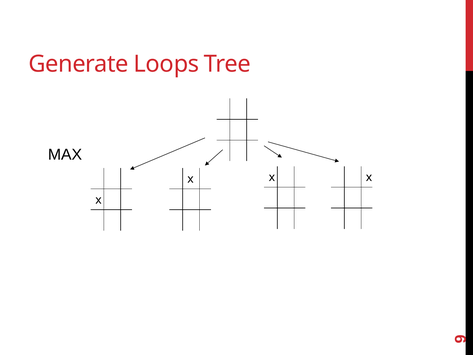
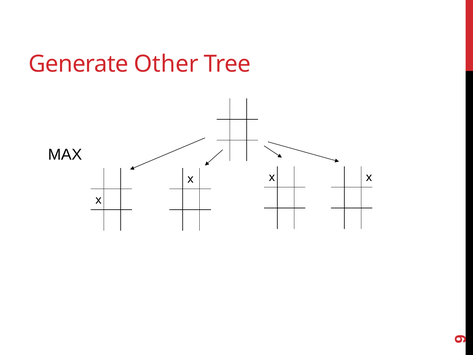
Loops: Loops -> Other
